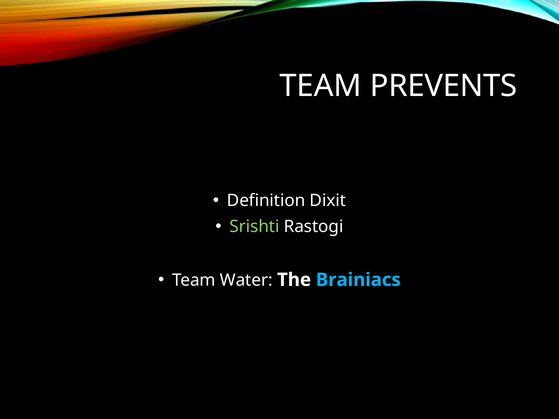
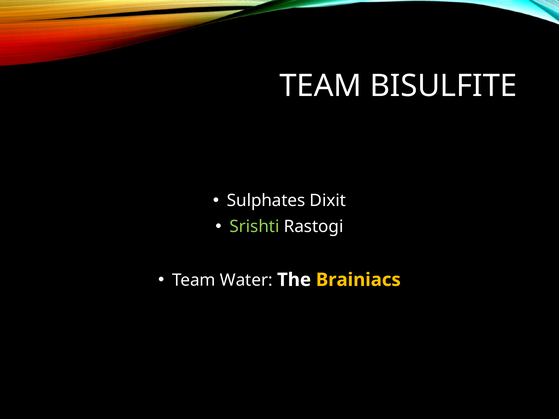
PREVENTS: PREVENTS -> BISULFITE
Definition: Definition -> Sulphates
Brainiacs colour: light blue -> yellow
